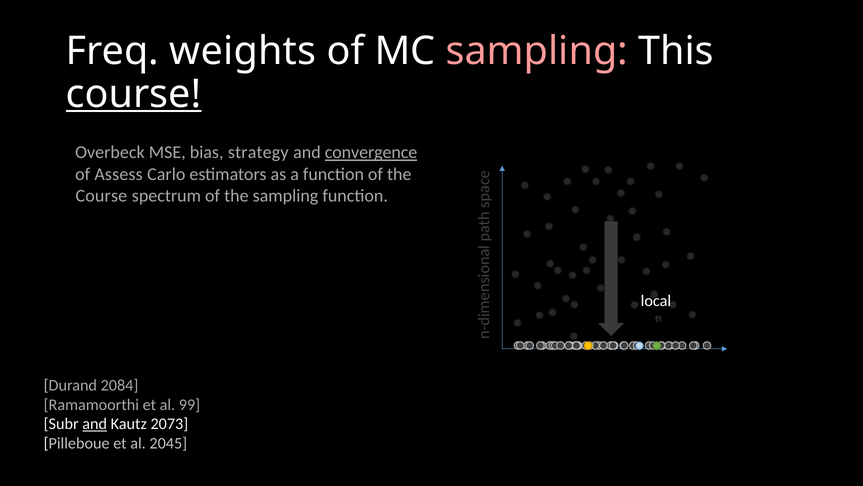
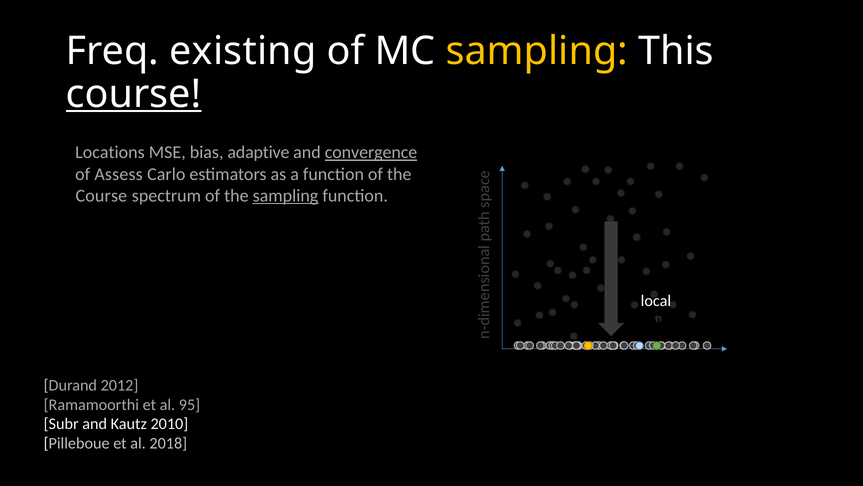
weights: weights -> existing
sampling at (537, 51) colour: pink -> yellow
Overbeck: Overbeck -> Locations
strategy: strategy -> adaptive
sampling at (285, 196) underline: none -> present
2084: 2084 -> 2012
99: 99 -> 95
and at (95, 424) underline: present -> none
2073: 2073 -> 2010
2045: 2045 -> 2018
